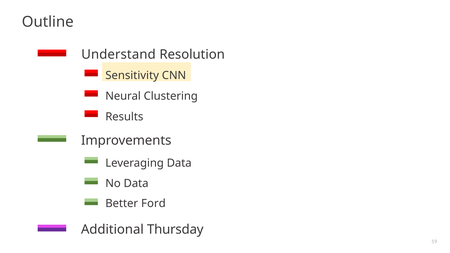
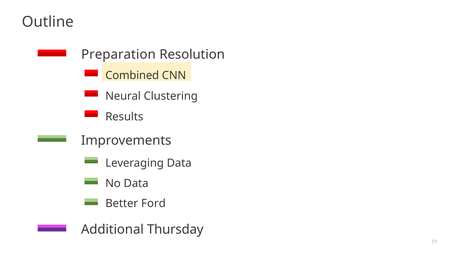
Understand: Understand -> Preparation
Sensitivity: Sensitivity -> Combined
